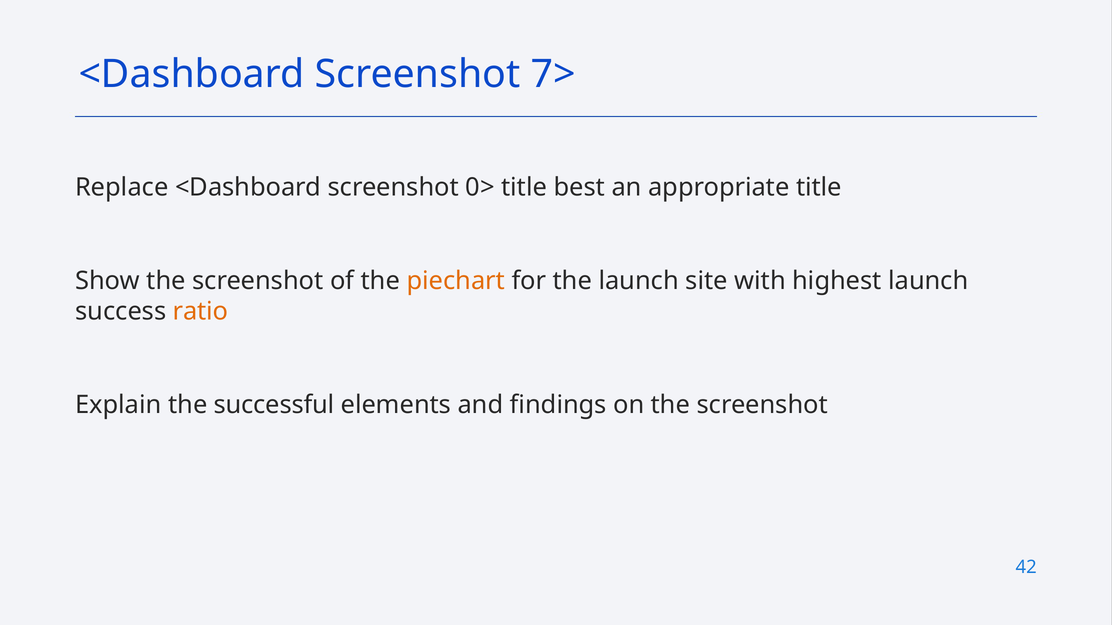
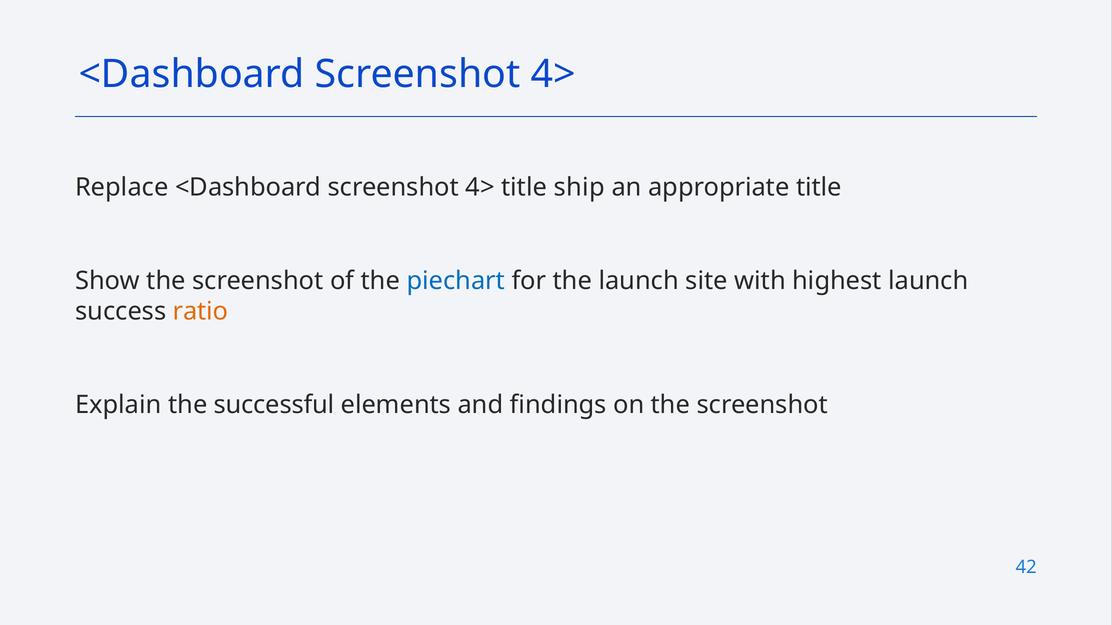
7> at (553, 74): 7> -> 4>
Replace <Dashboard screenshot 0>: 0> -> 4>
best: best -> ship
piechart colour: orange -> blue
